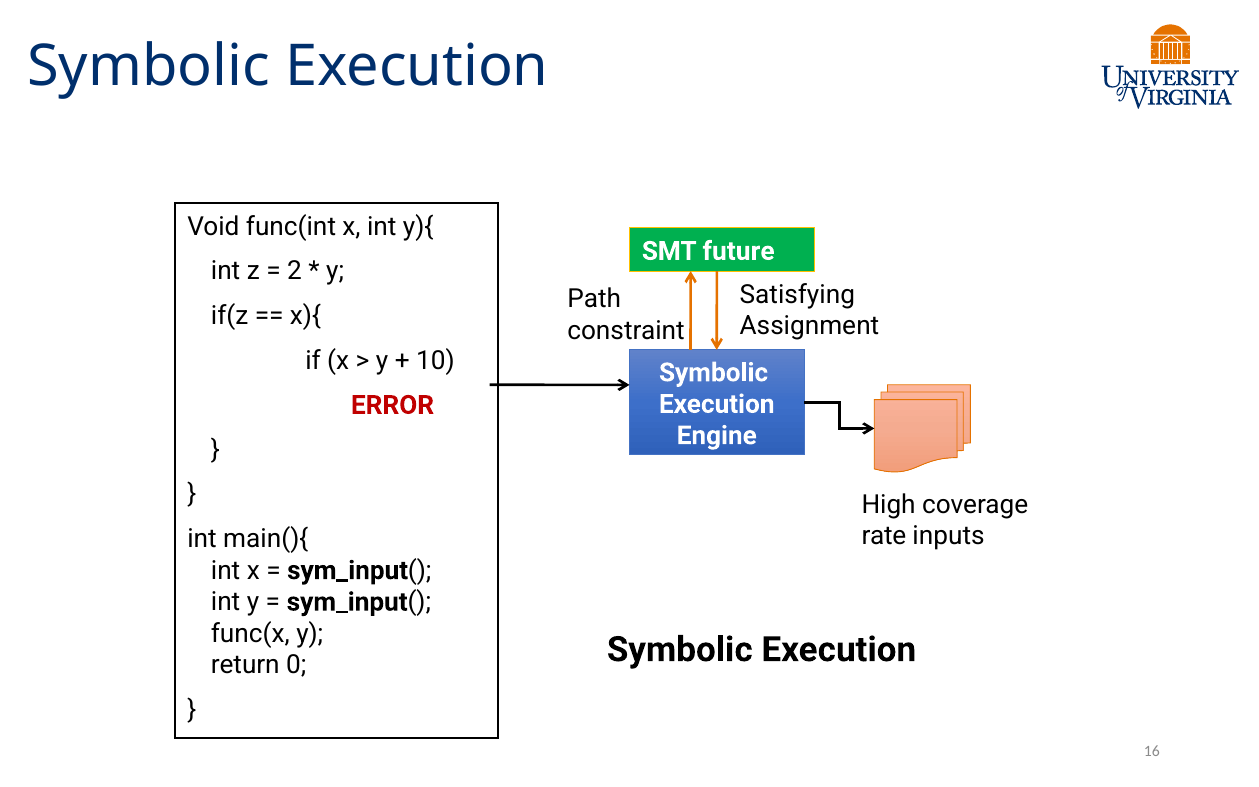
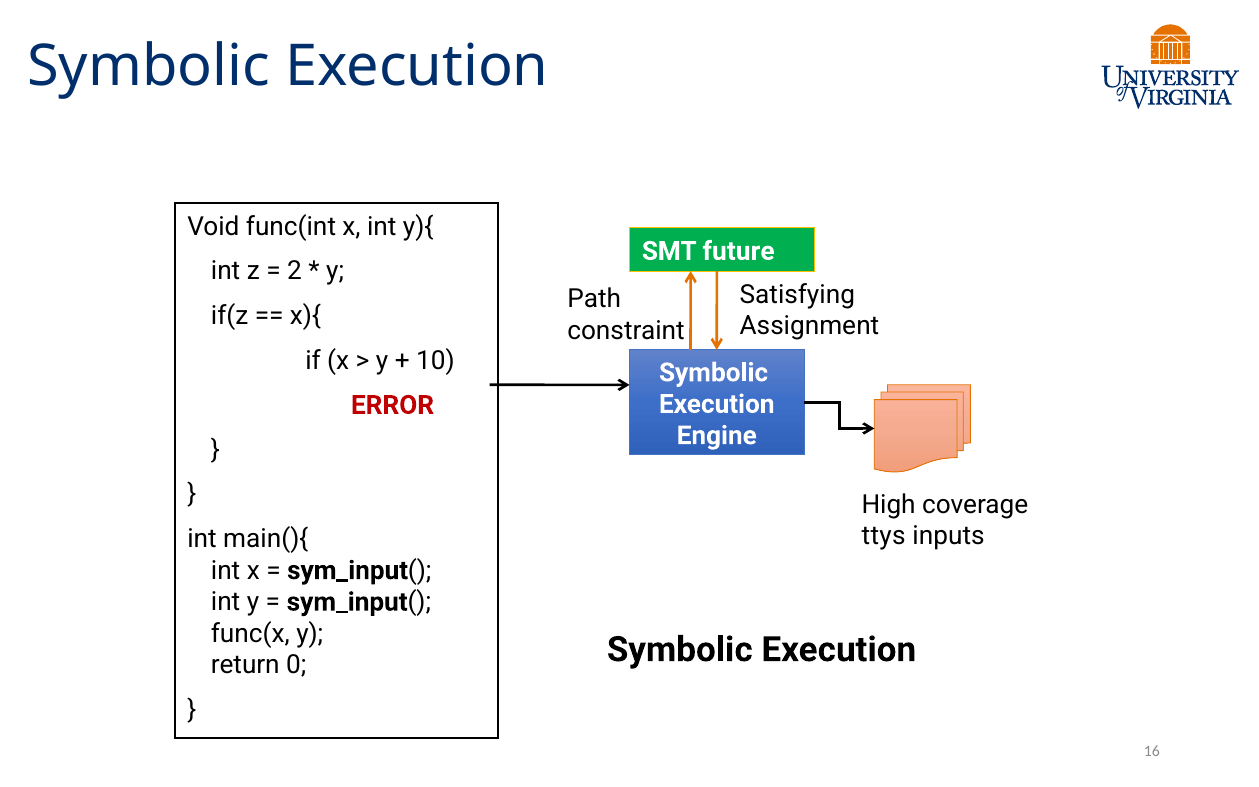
rate: rate -> ttys
